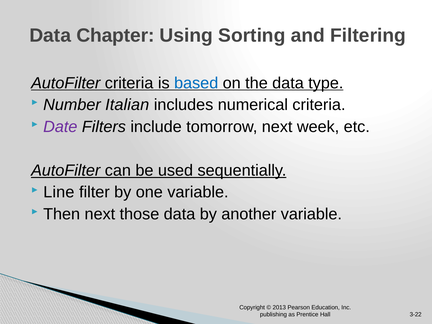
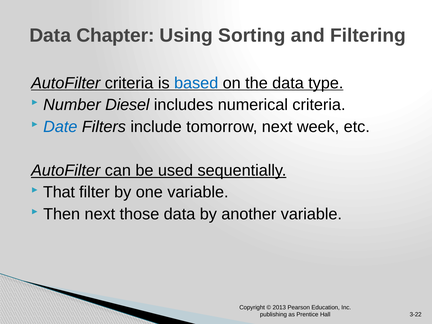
Italian: Italian -> Diesel
Date colour: purple -> blue
Line: Line -> That
